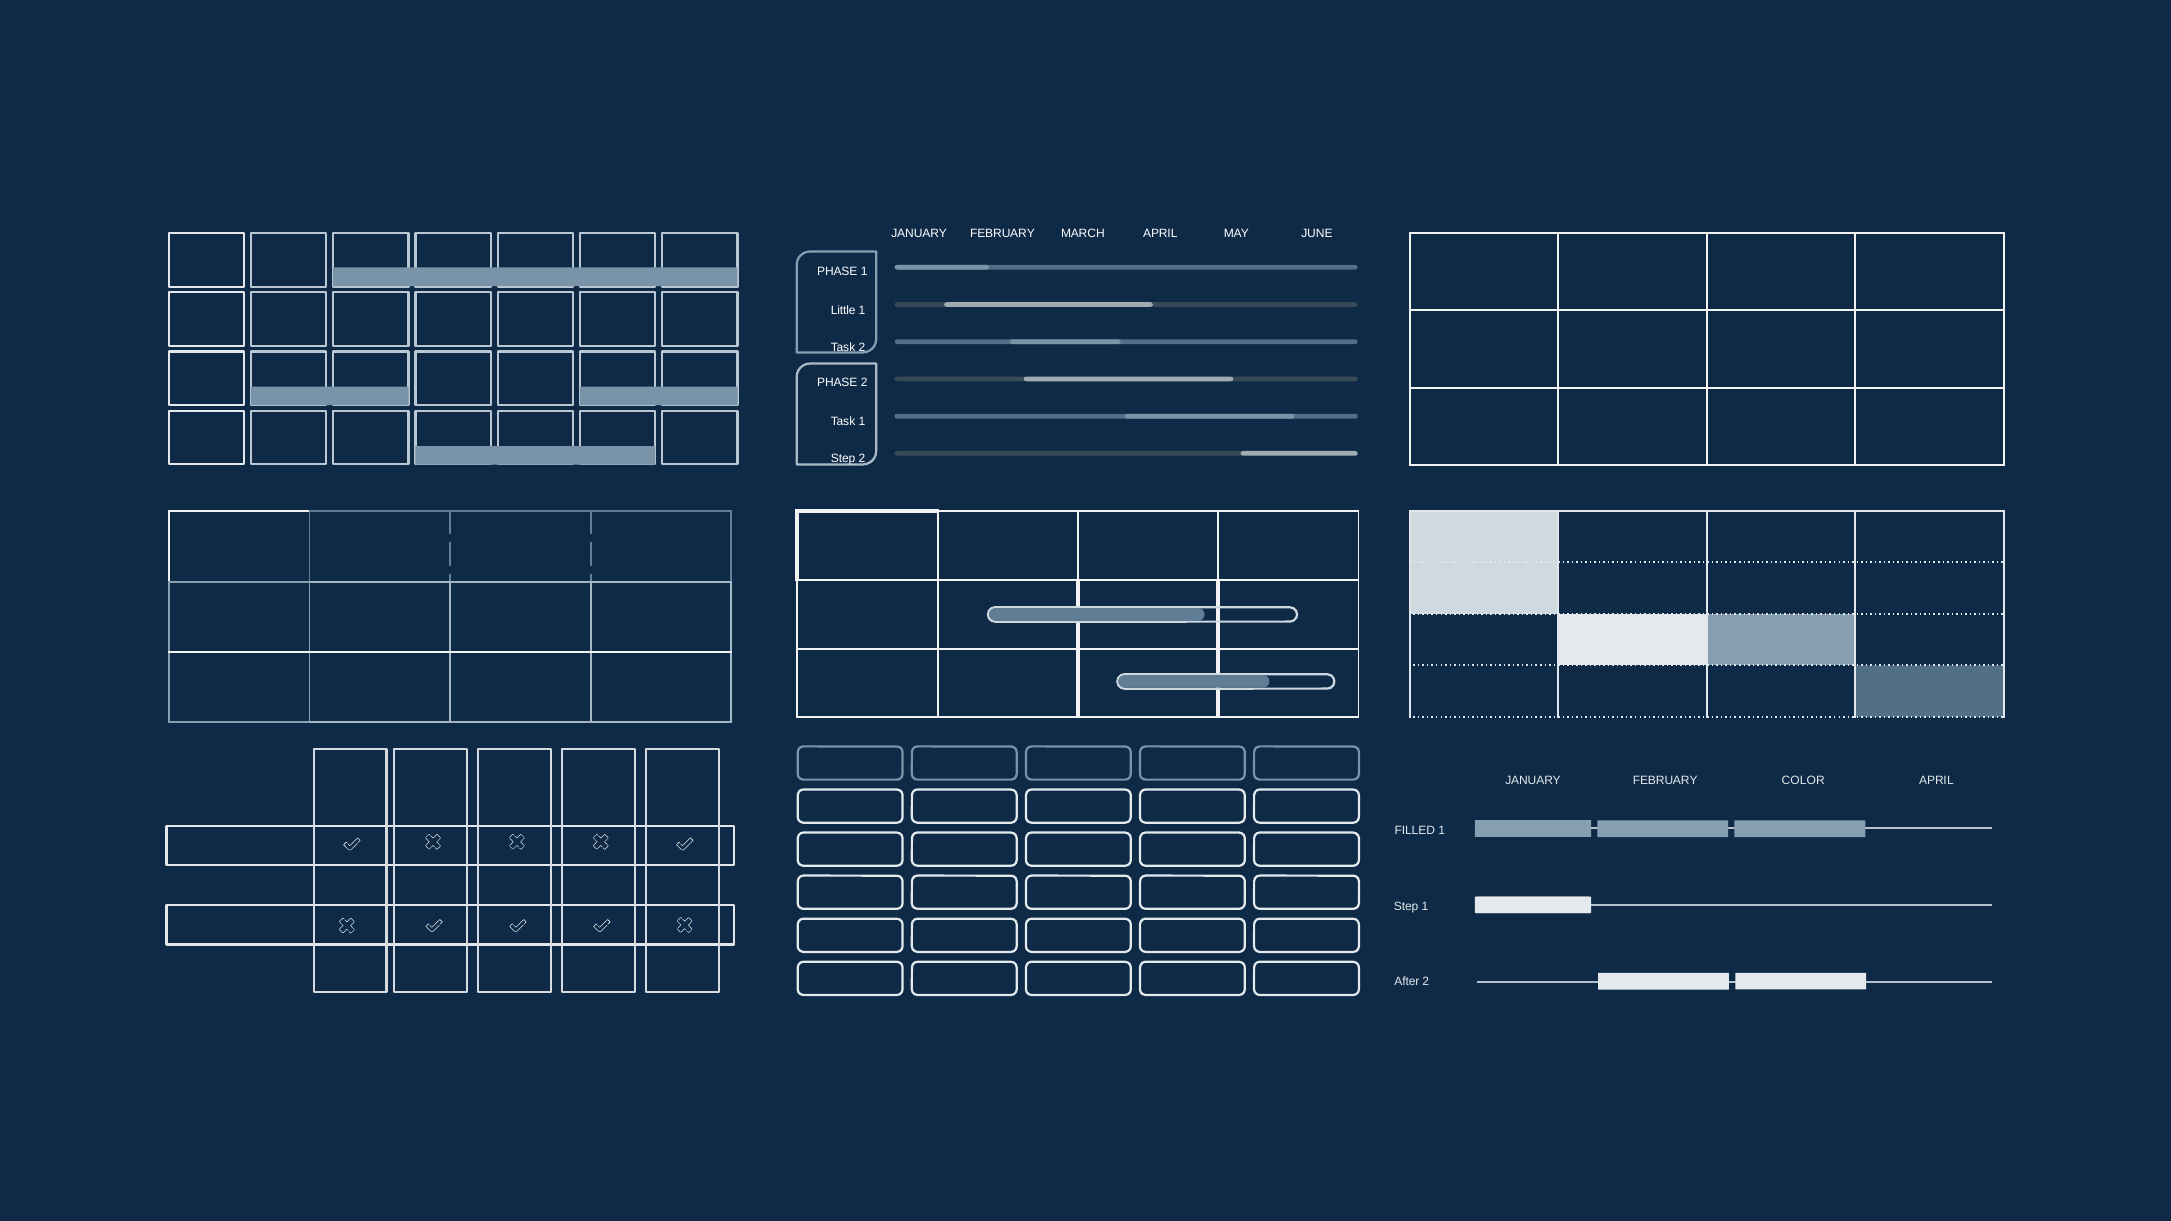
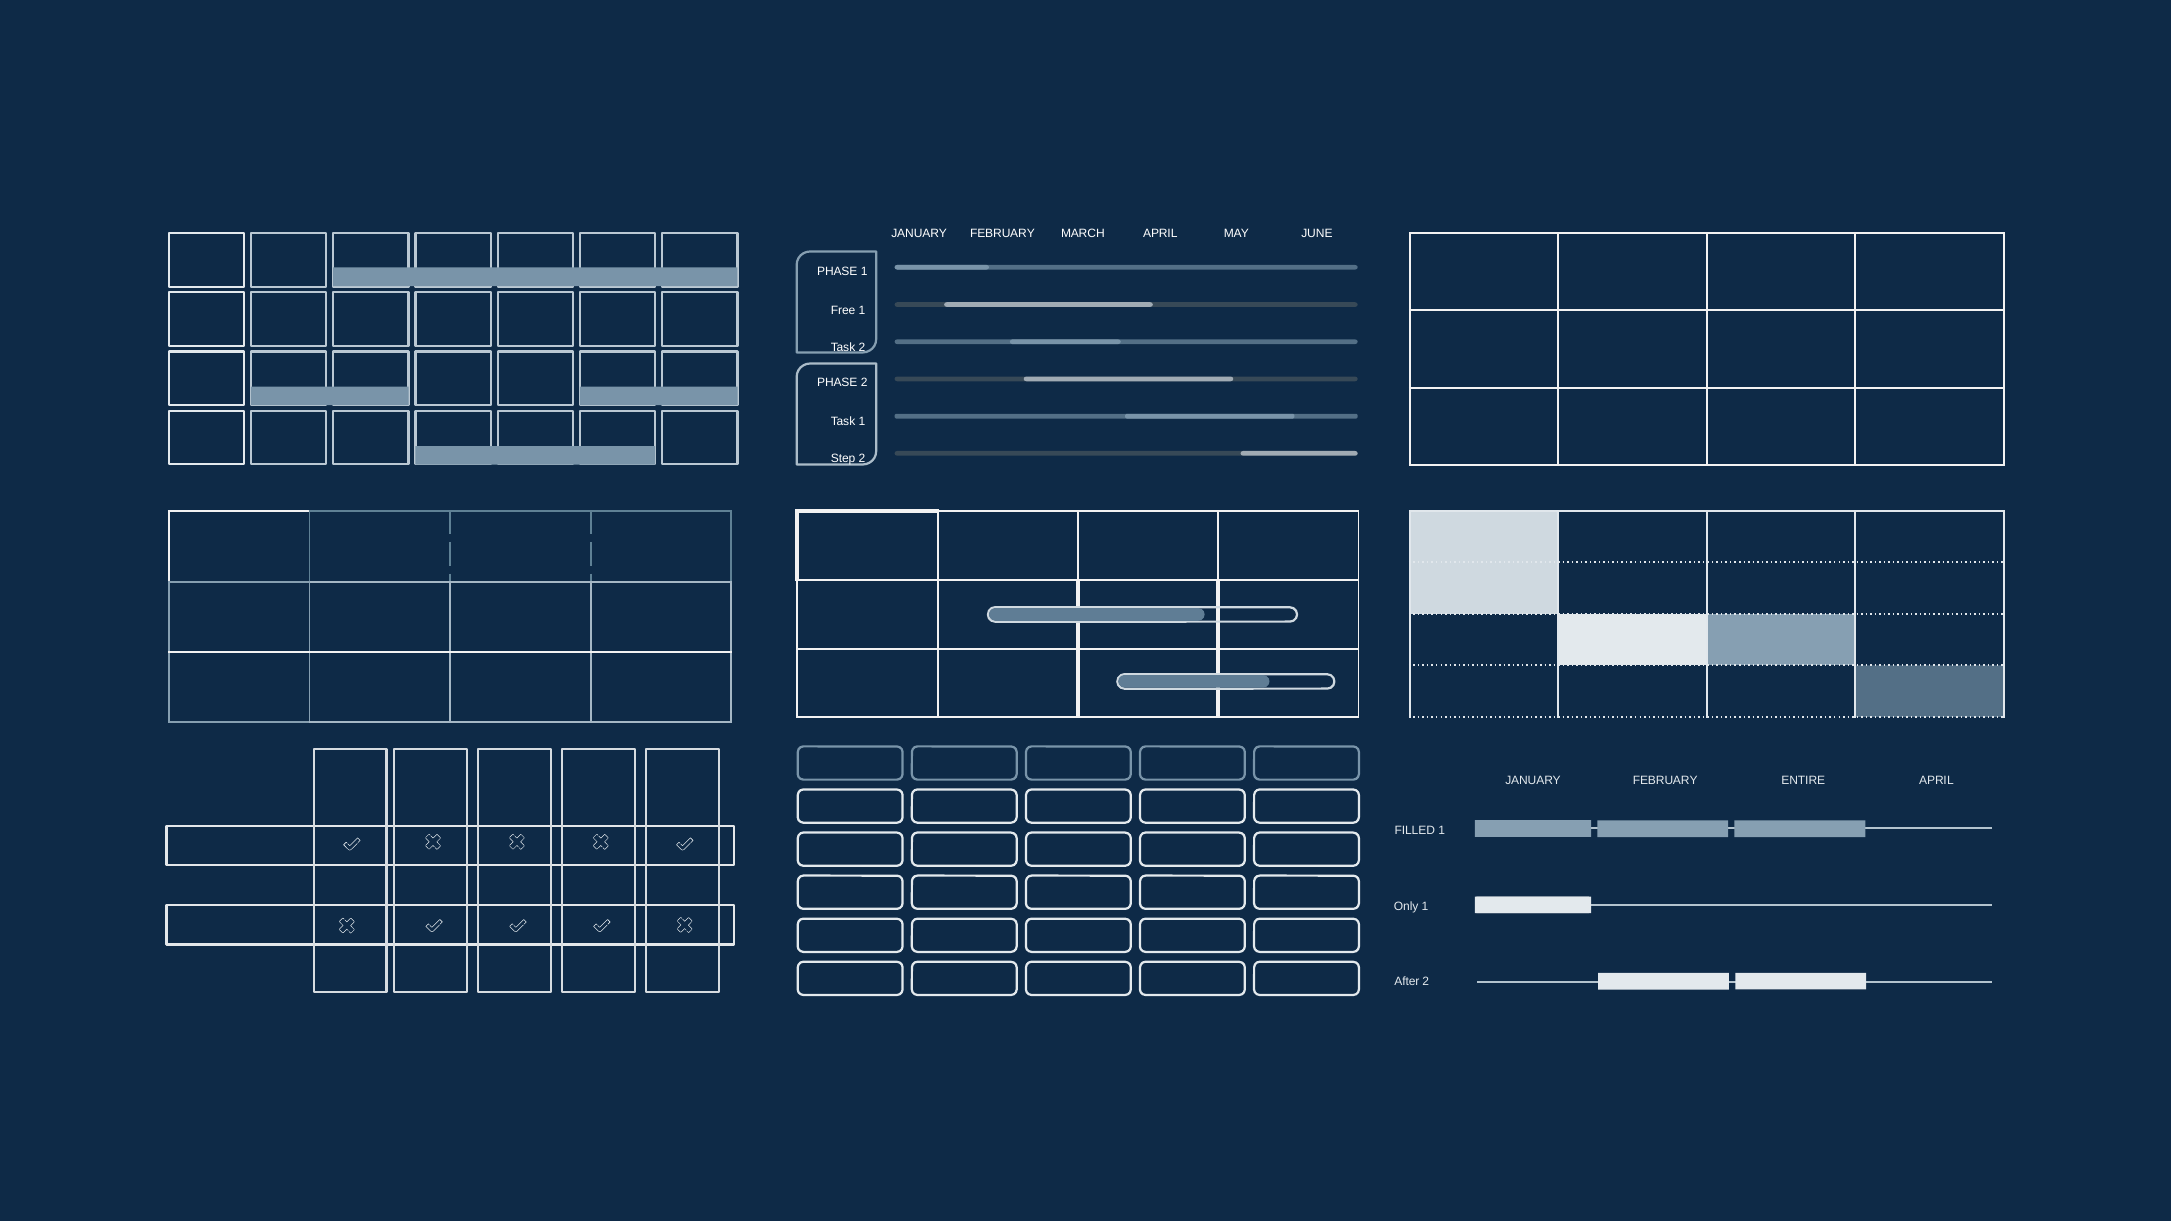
Little: Little -> Free
COLOR: COLOR -> ENTIRE
Step at (1406, 907): Step -> Only
